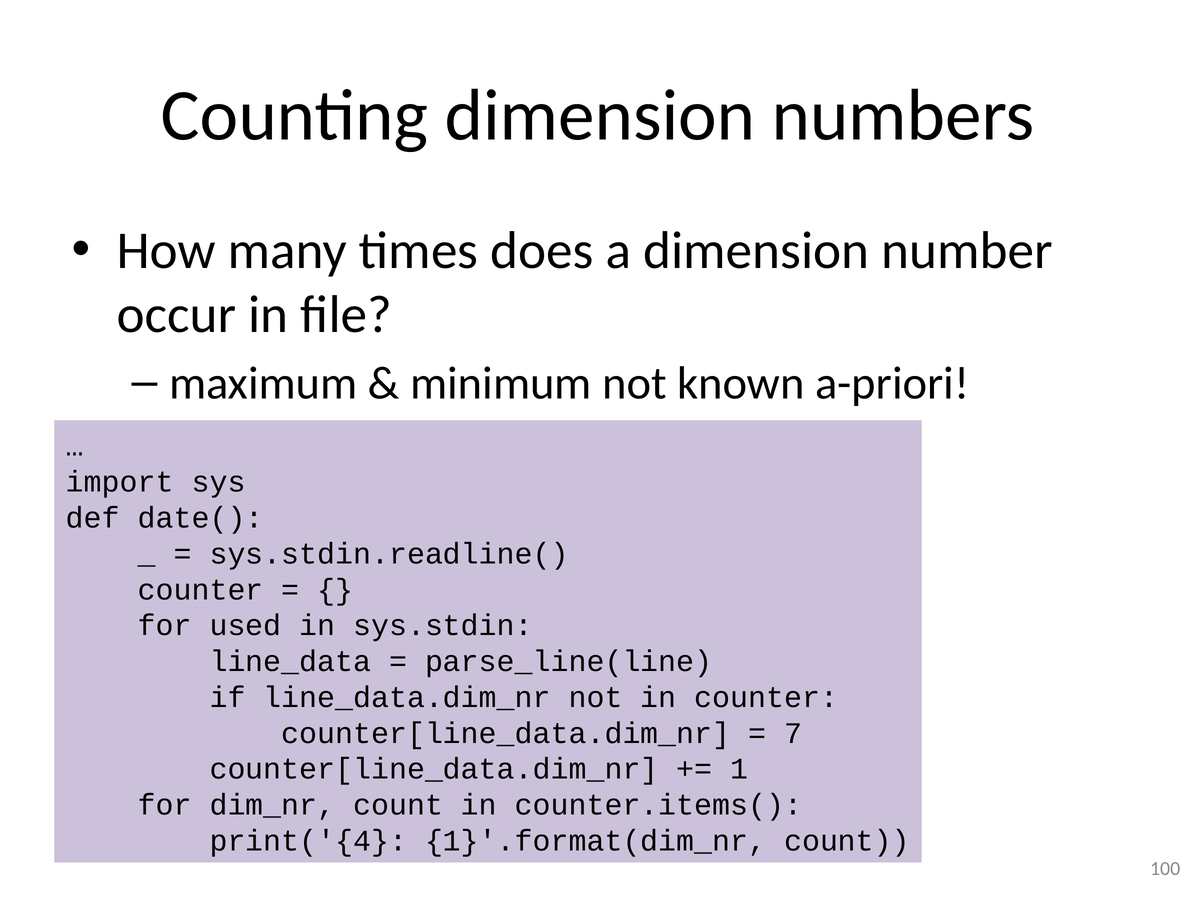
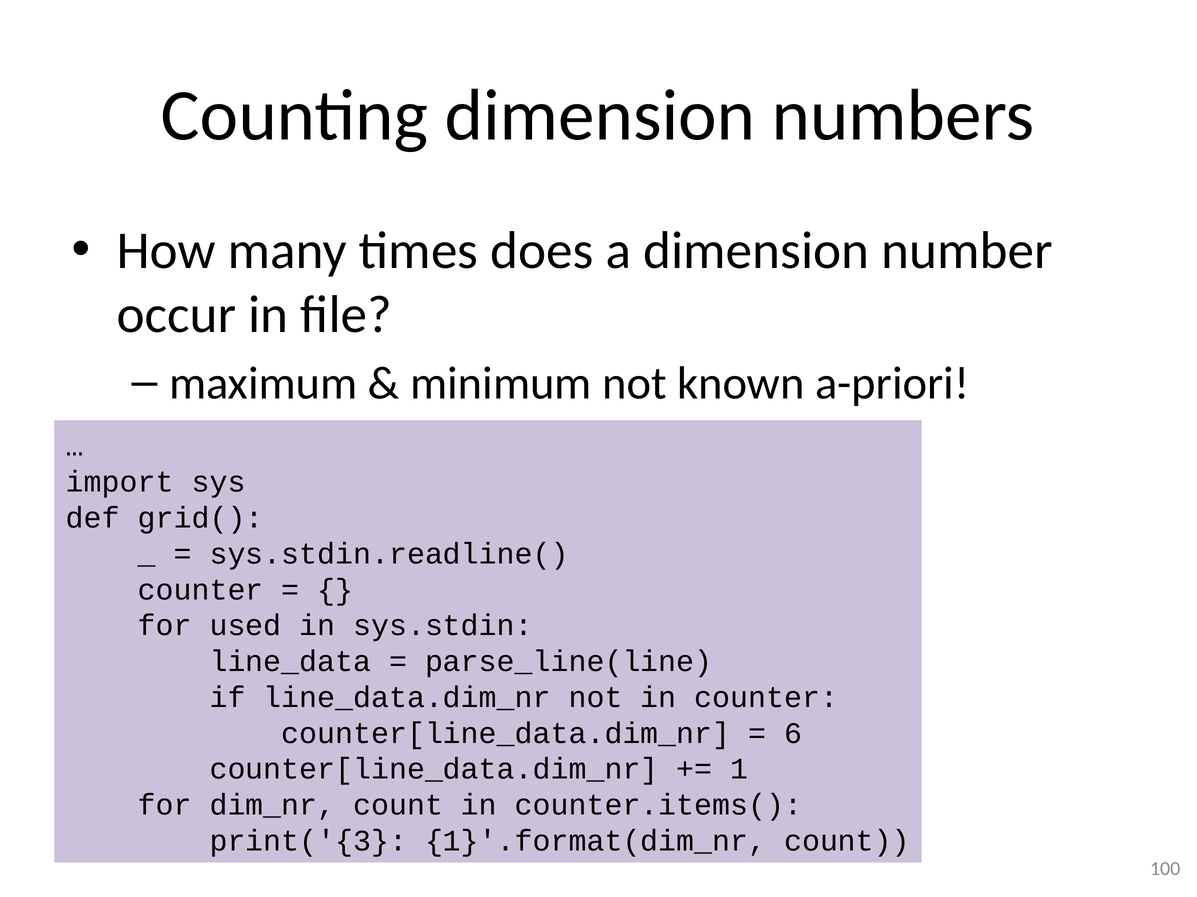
date(: date( -> grid(
7: 7 -> 6
print('{4: print('{4 -> print('{3
